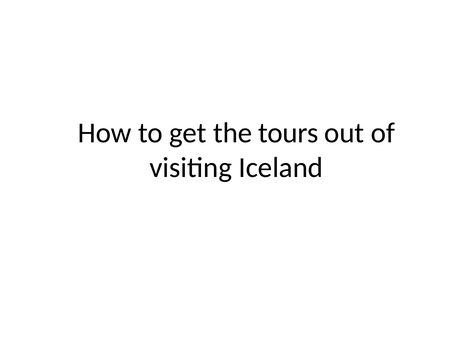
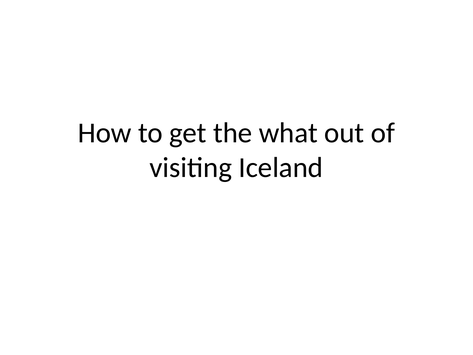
tours: tours -> what
